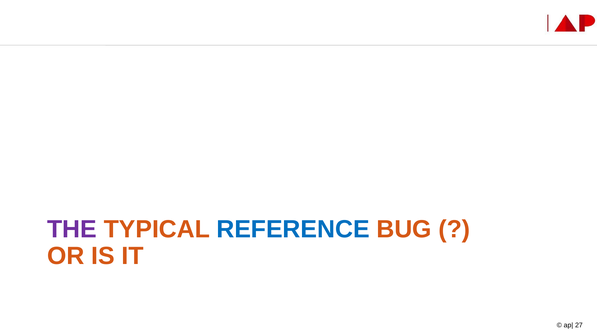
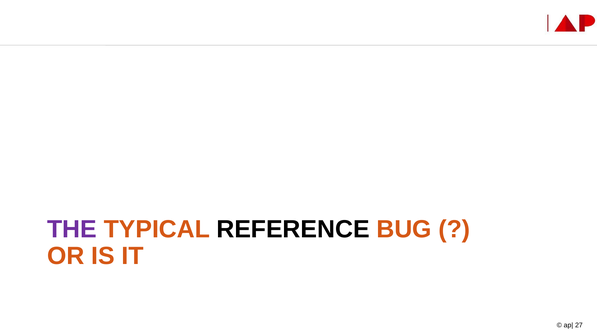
REFERENCE colour: blue -> black
